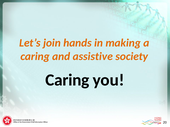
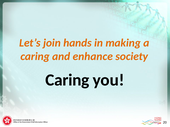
assistive: assistive -> enhance
